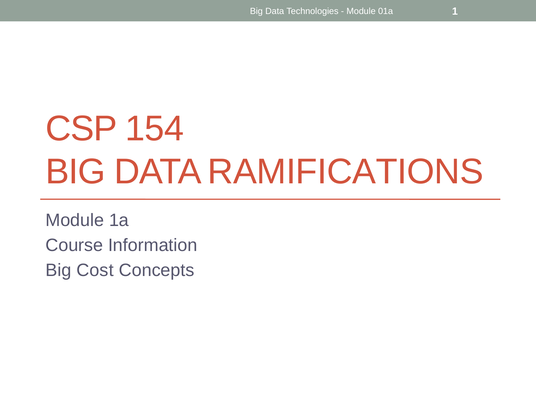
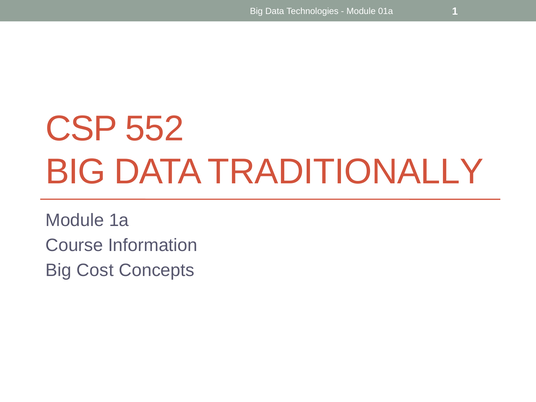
154: 154 -> 552
RAMIFICATIONS: RAMIFICATIONS -> TRADITIONALLY
